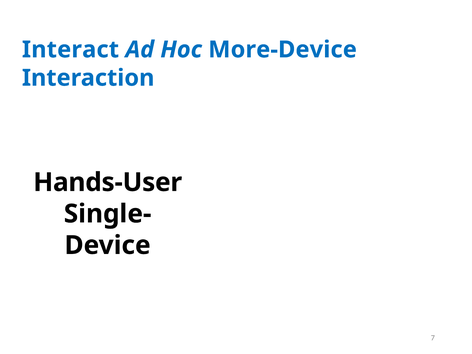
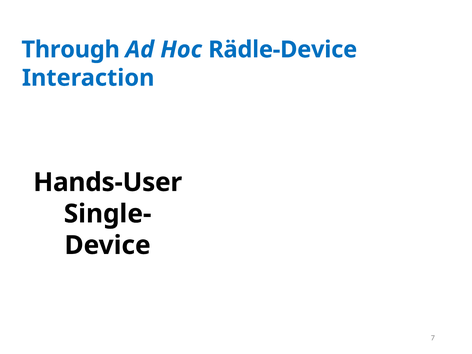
Interact: Interact -> Through
More-Device: More-Device -> Rädle-Device
